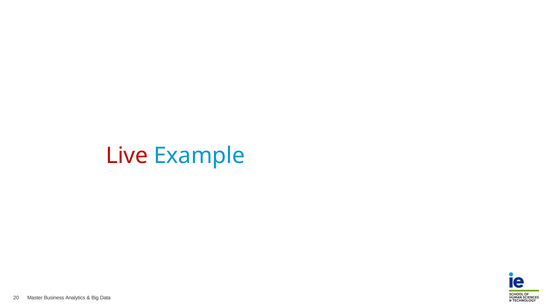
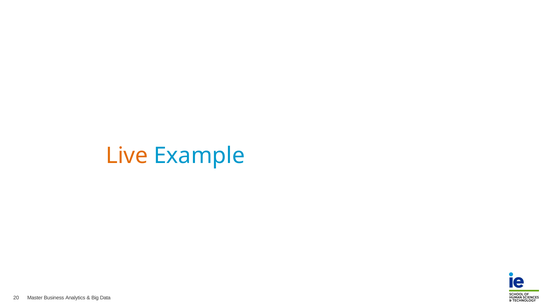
Live colour: red -> orange
